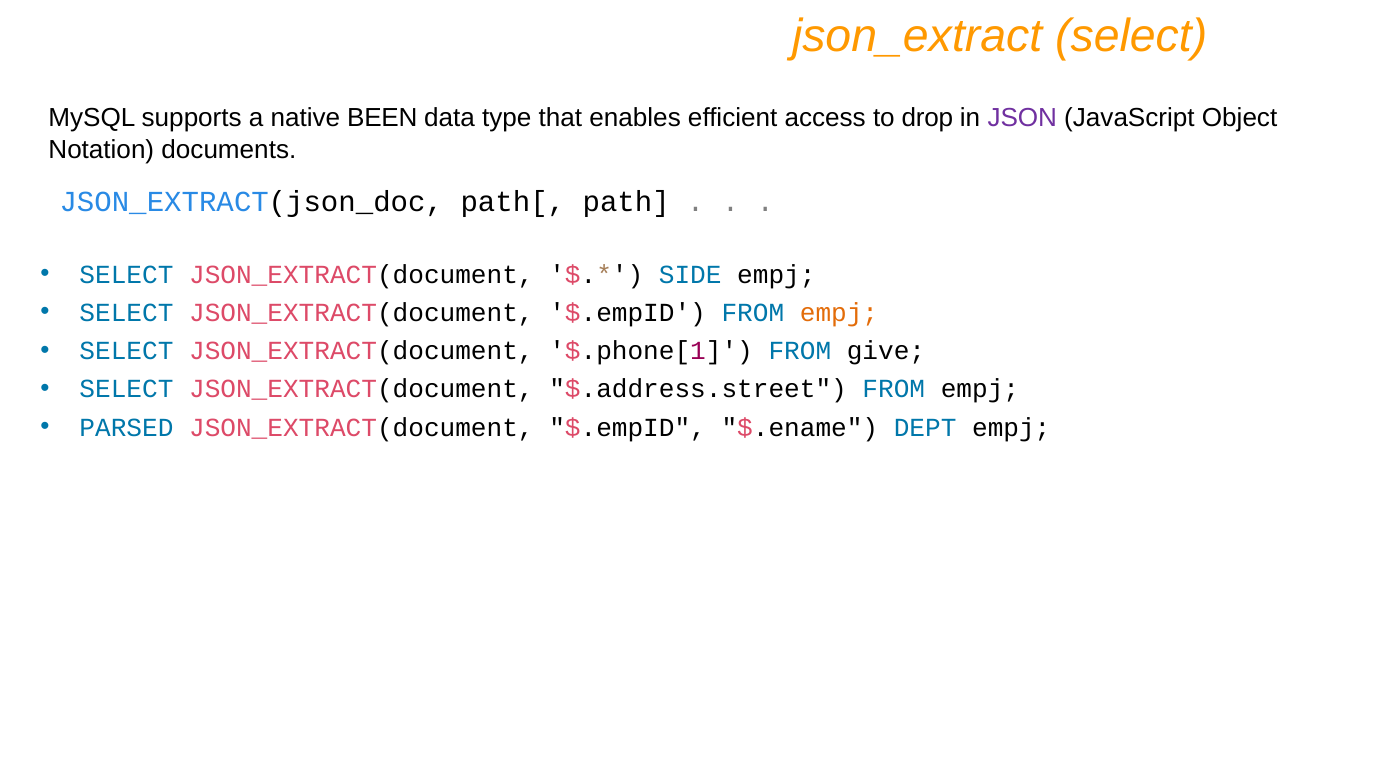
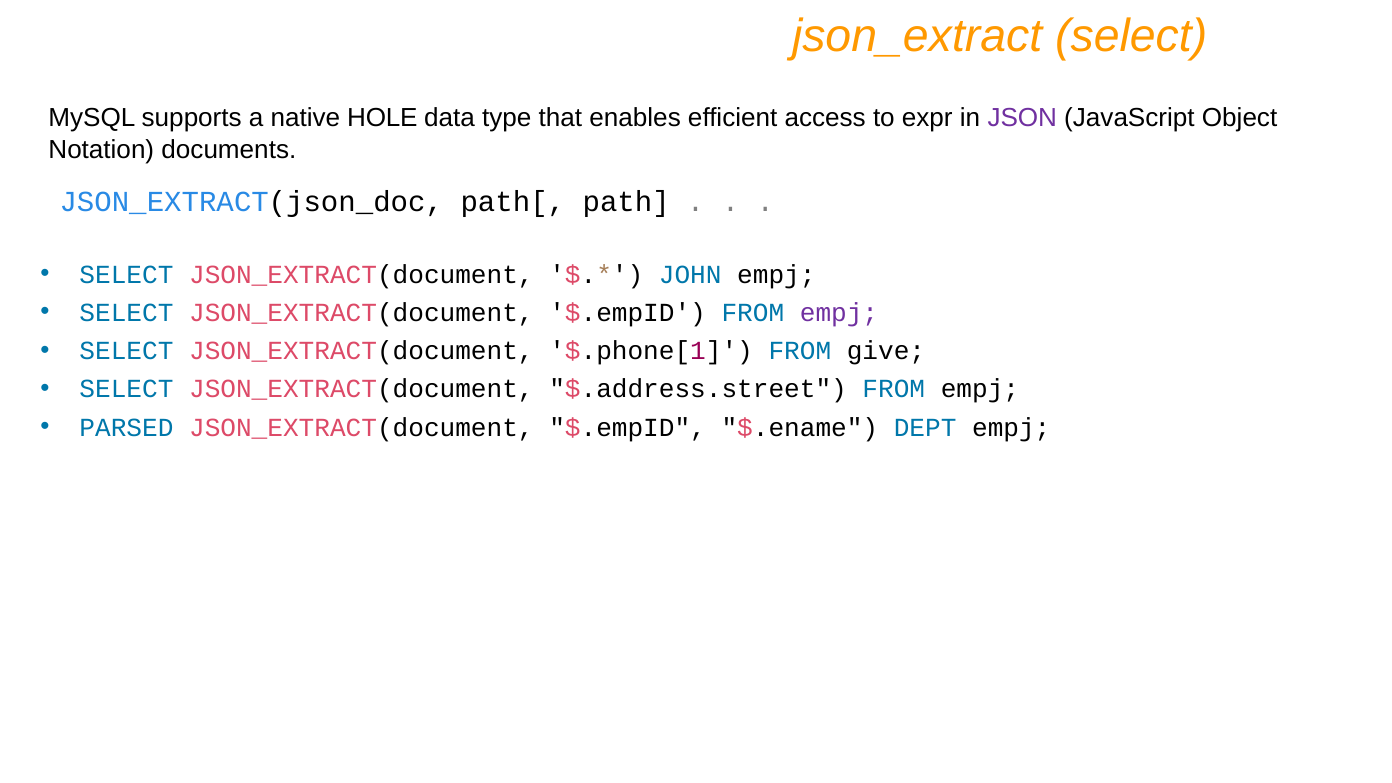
BEEN: BEEN -> HOLE
drop: drop -> expr
SIDE: SIDE -> JOHN
empj at (839, 313) colour: orange -> purple
